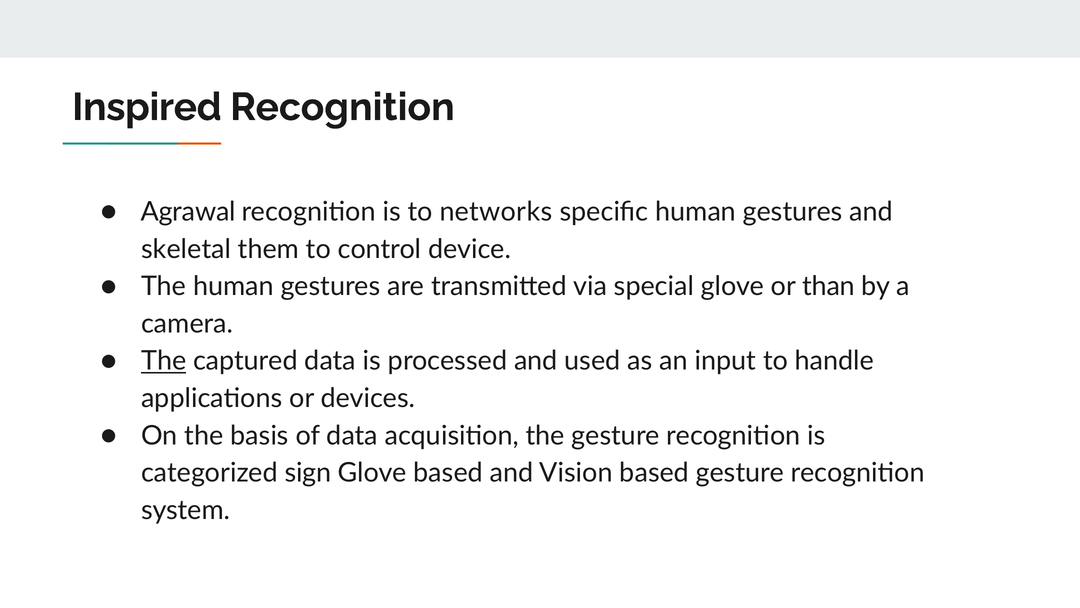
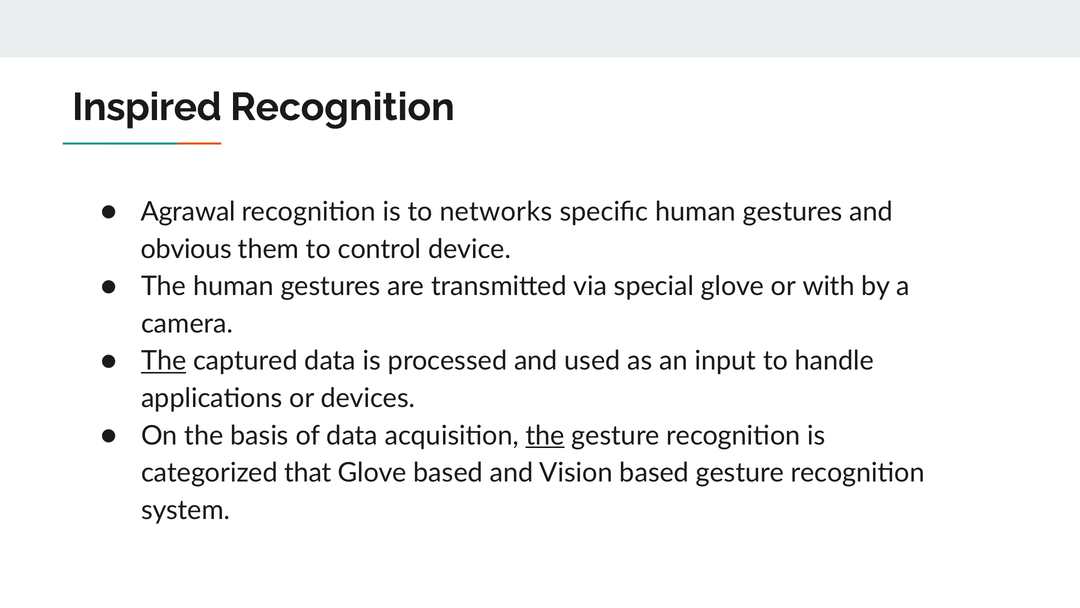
skeletal: skeletal -> obvious
than: than -> with
the at (545, 435) underline: none -> present
sign: sign -> that
